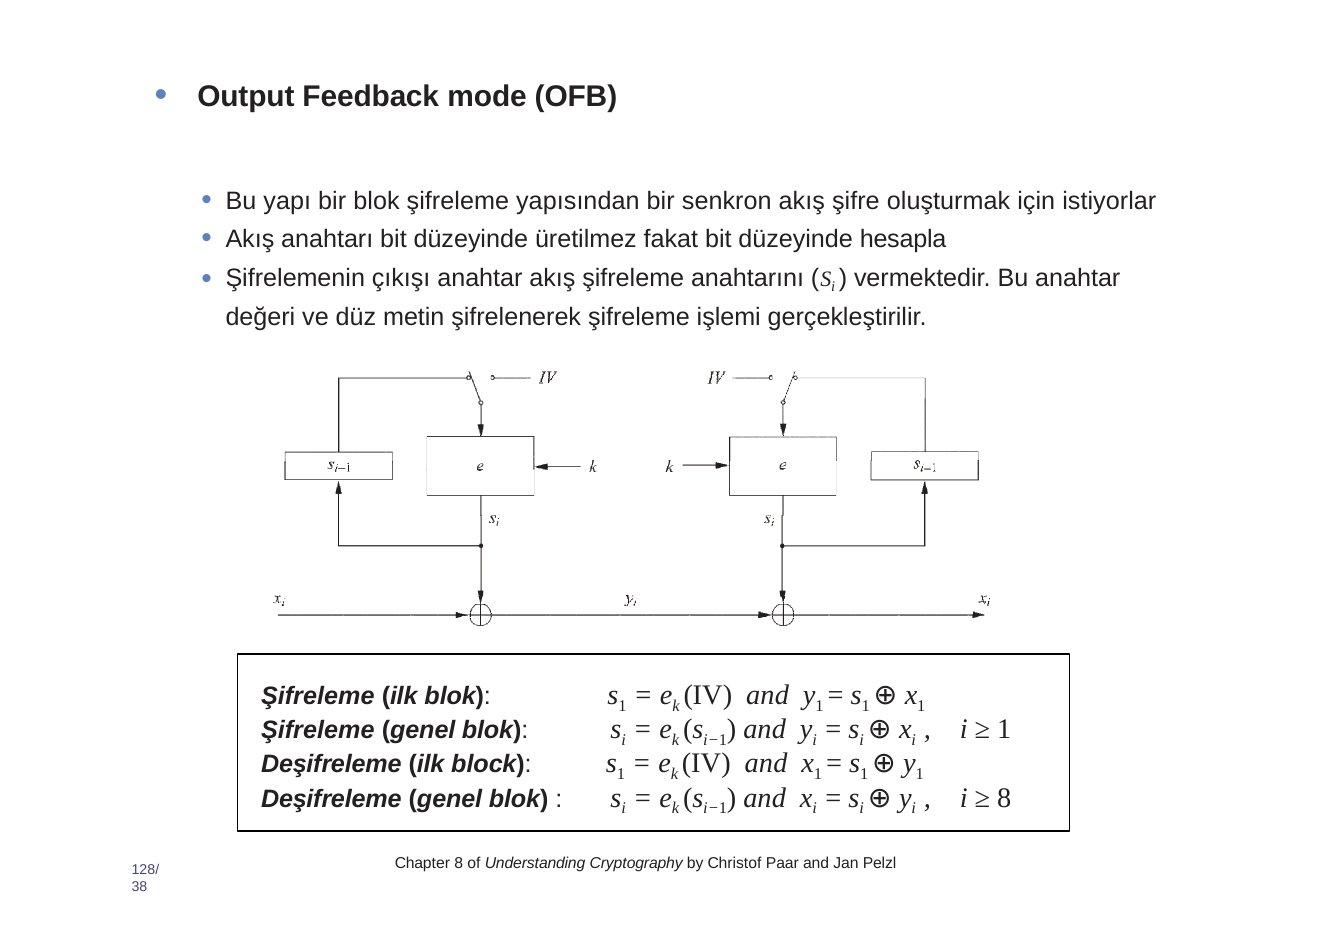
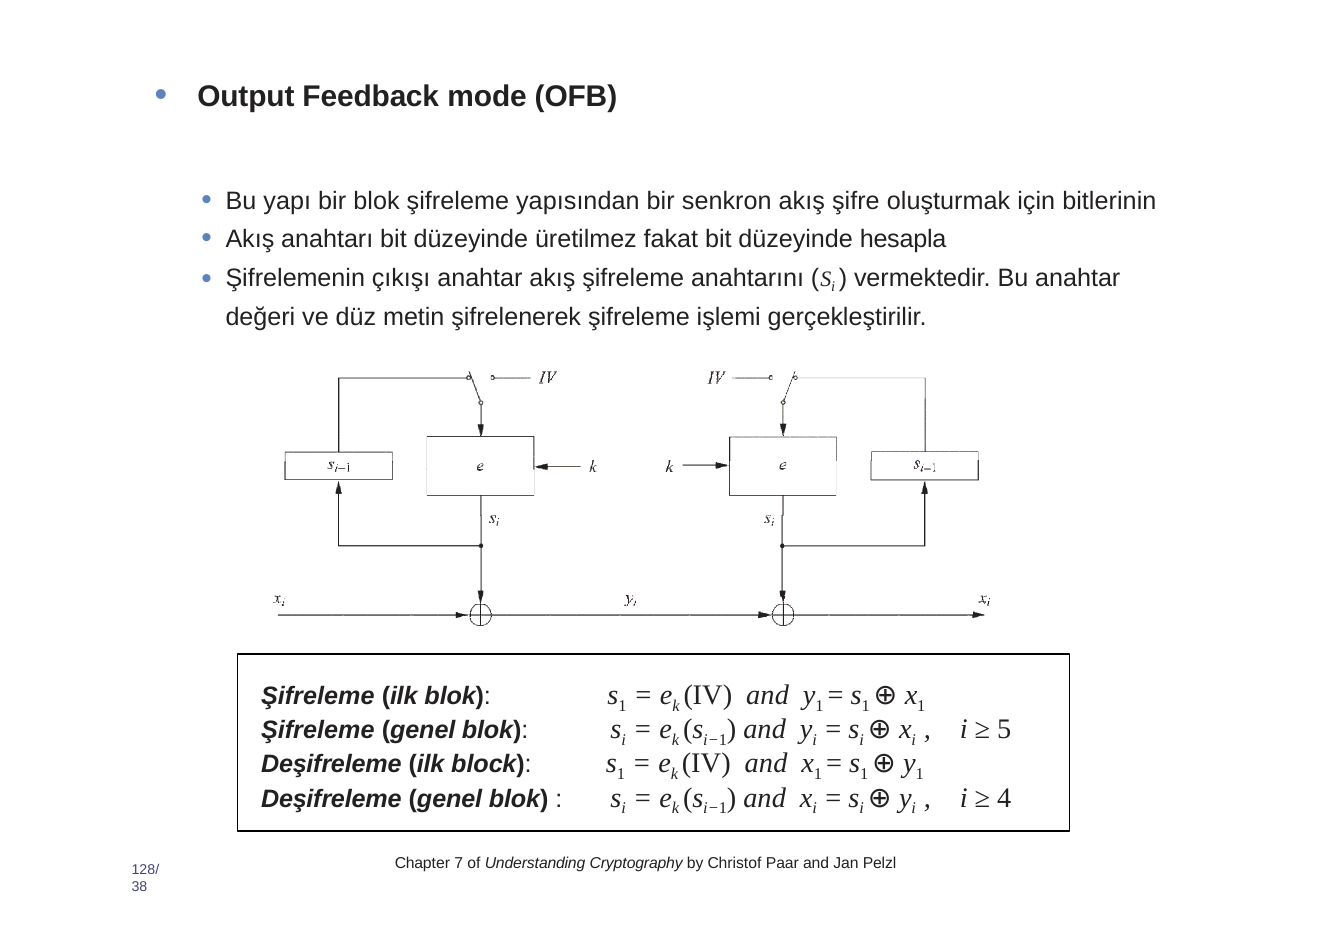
istiyorlar: istiyorlar -> bitlerinin
1 at (1004, 730): 1 -> 5
8 at (1004, 798): 8 -> 4
Chapter 8: 8 -> 7
